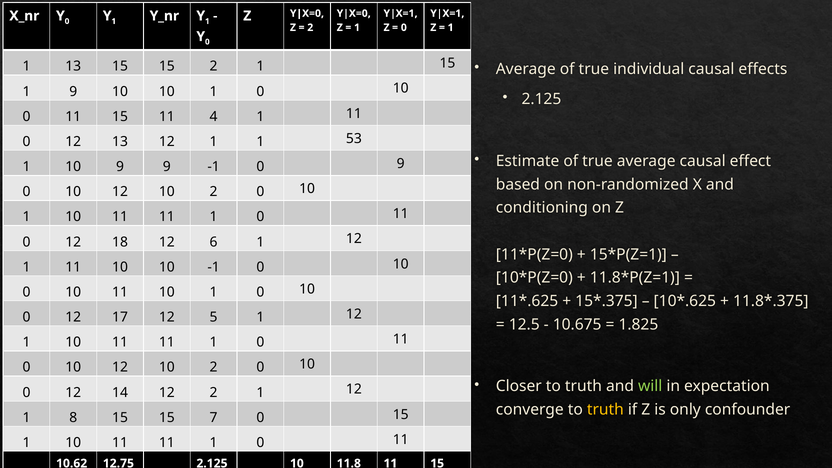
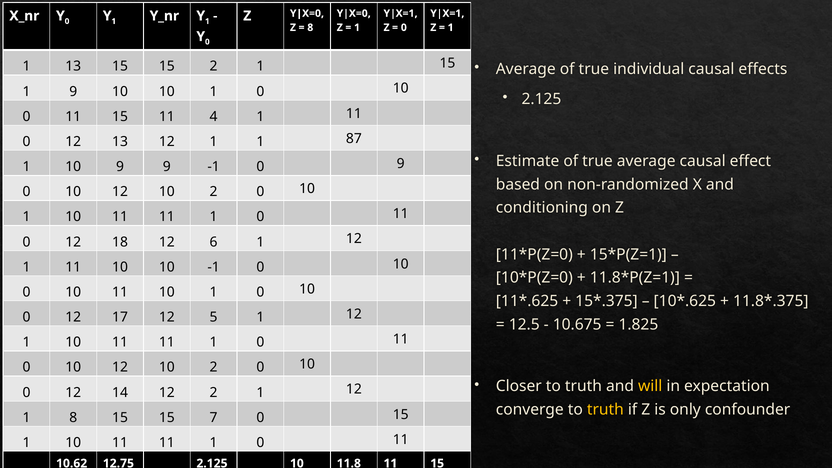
2 at (310, 28): 2 -> 8
53: 53 -> 87
will colour: light green -> yellow
